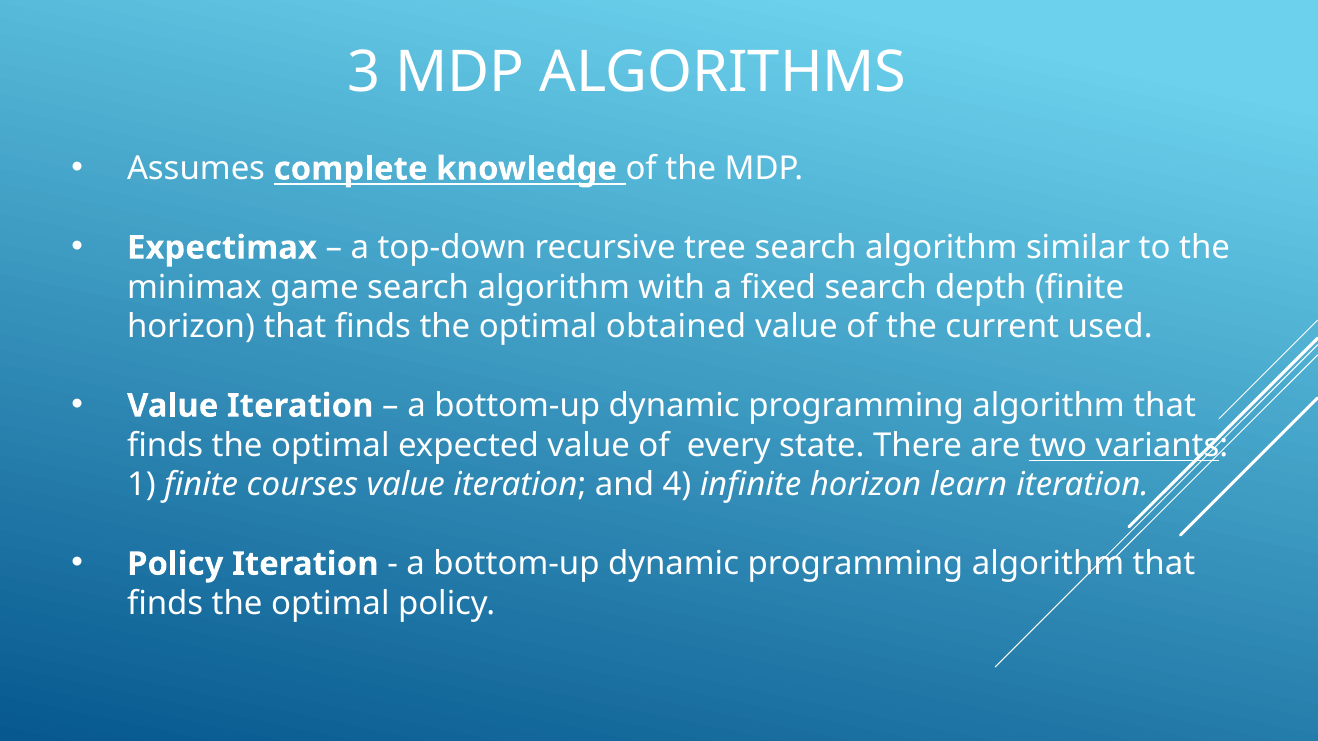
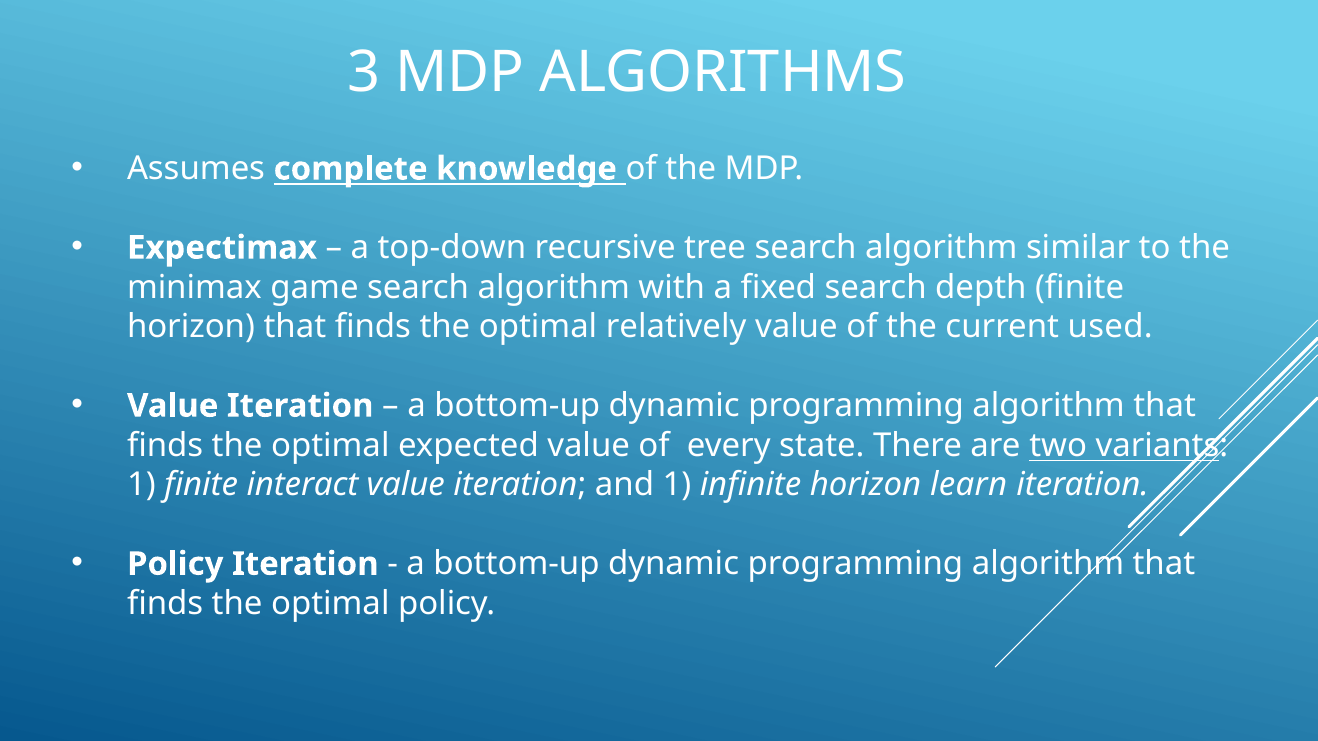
obtained: obtained -> relatively
courses: courses -> interact
and 4: 4 -> 1
